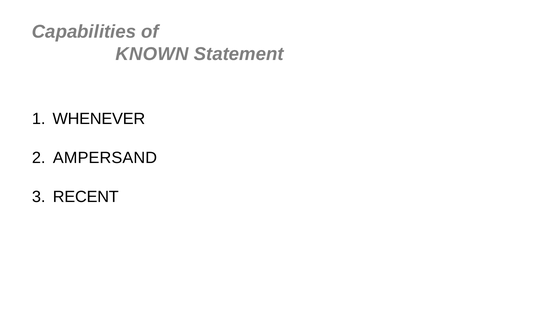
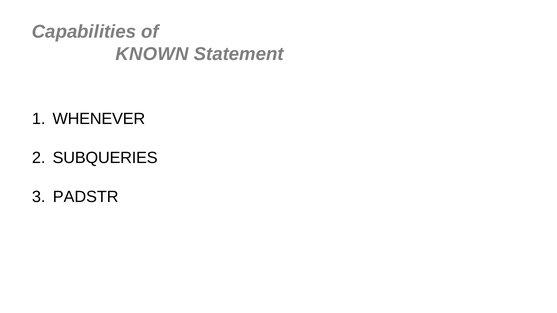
AMPERSAND: AMPERSAND -> SUBQUERIES
RECENT: RECENT -> PADSTR
